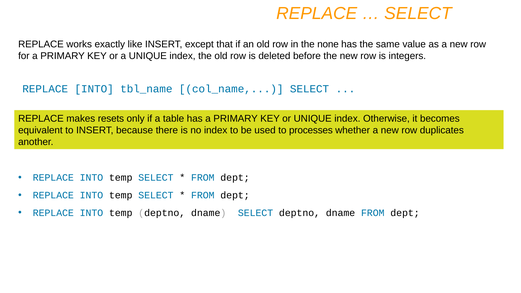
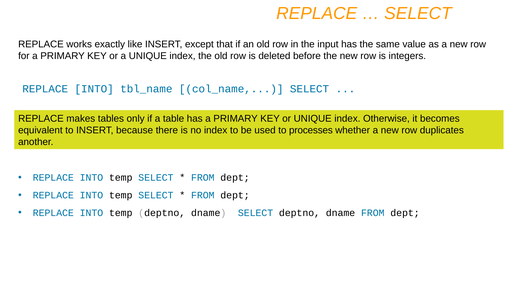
none: none -> input
resets: resets -> tables
